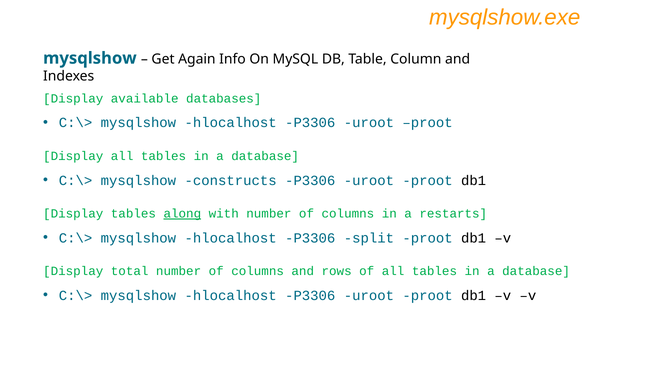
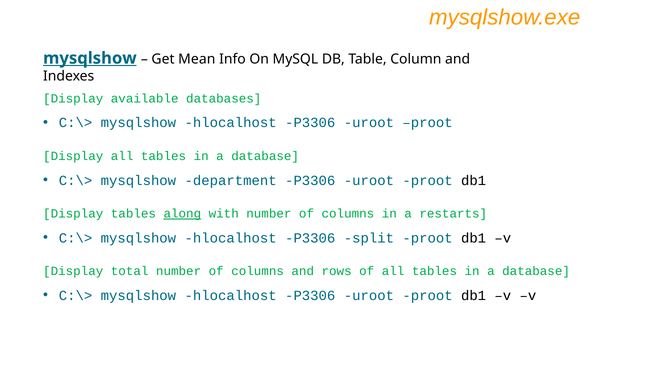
mysqlshow at (90, 58) underline: none -> present
Again: Again -> Mean
constructs: constructs -> department
